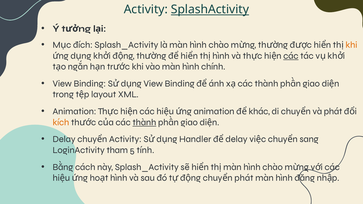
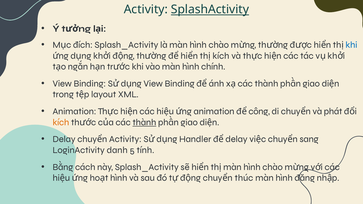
khi at (351, 45) colour: orange -> blue
hình at (221, 56): hình -> kích
các at (291, 56) underline: present -> none
khác: khác -> công
tham: tham -> danh
phát at (244, 178): phát -> thúc
